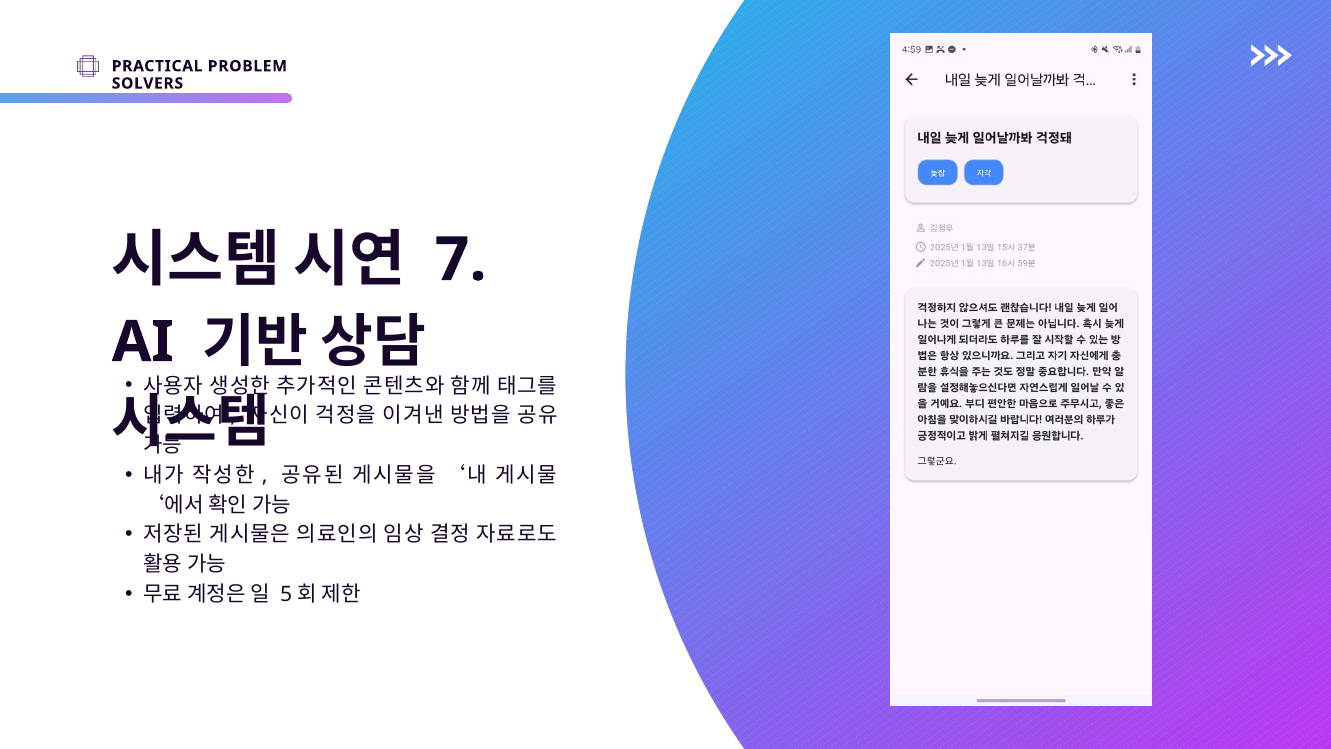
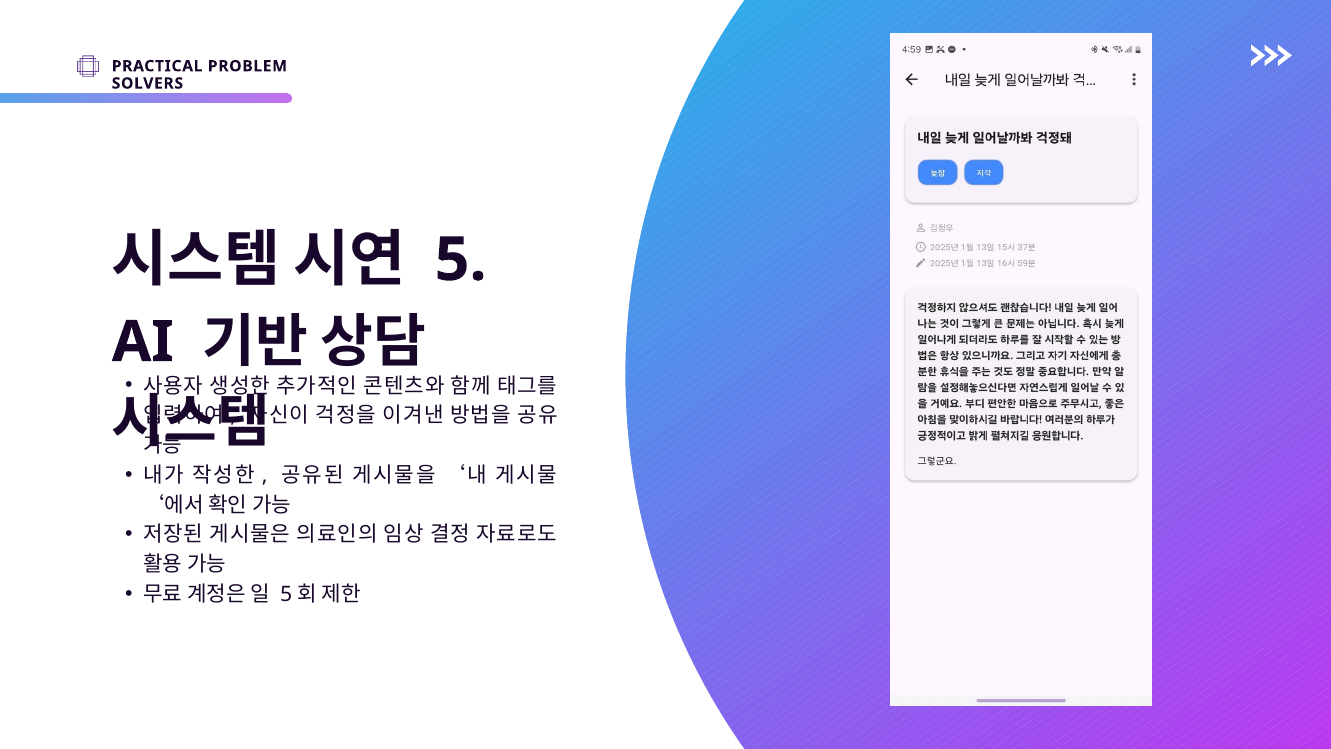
7 at (461, 260): 7 -> 5
